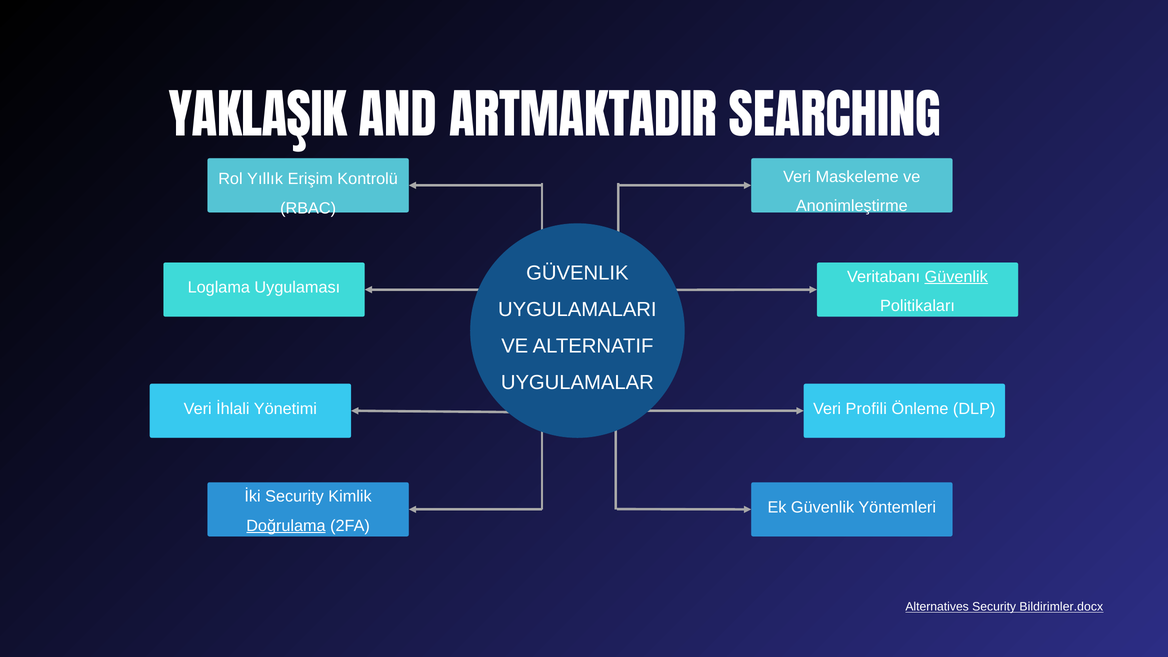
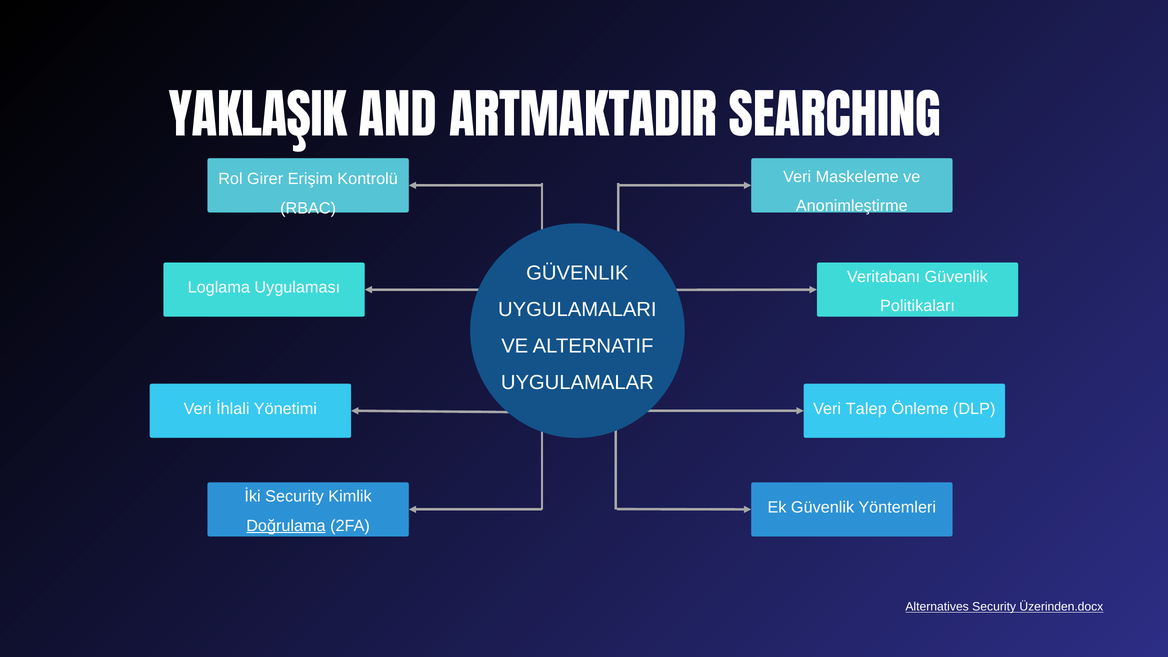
Yıllık: Yıllık -> Girer
Güvenlik at (956, 277) underline: present -> none
Profili: Profili -> Talep
Bildirimler.docx: Bildirimler.docx -> Üzerinden.docx
